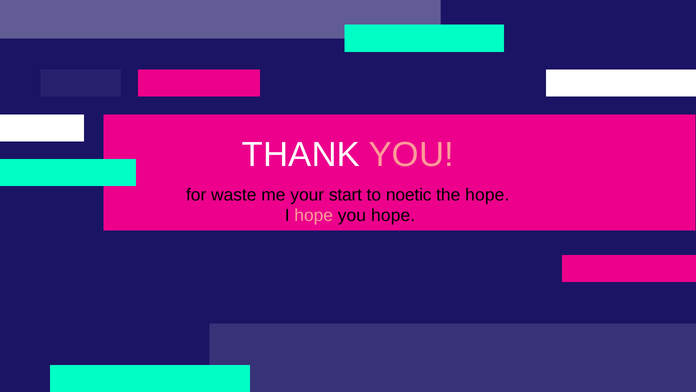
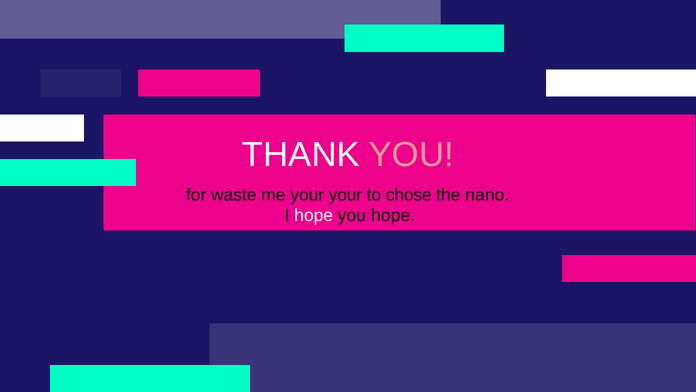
your start: start -> your
noetic: noetic -> chose
the hope: hope -> nano
hope at (314, 215) colour: pink -> white
